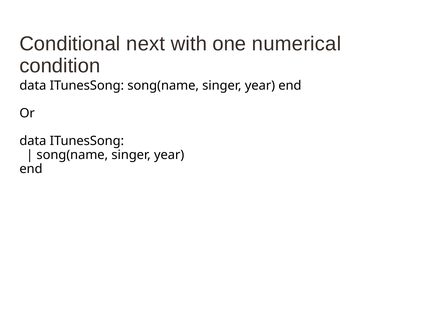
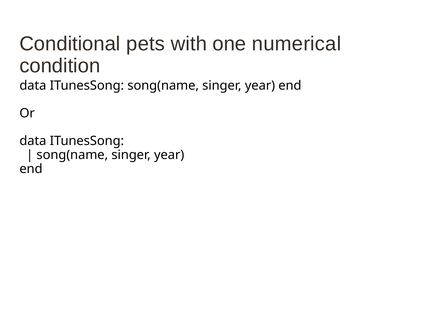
next: next -> pets
